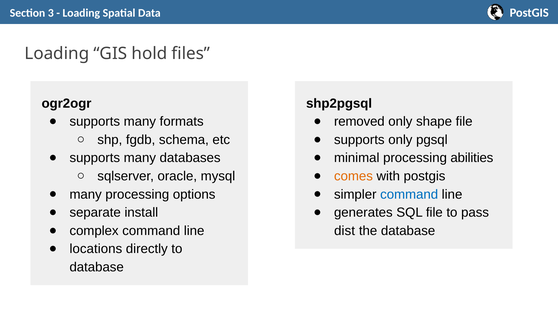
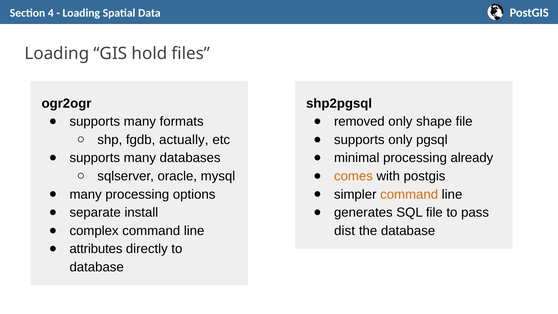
3: 3 -> 4
schema: schema -> actually
abilities: abilities -> already
command at (409, 194) colour: blue -> orange
locations: locations -> attributes
